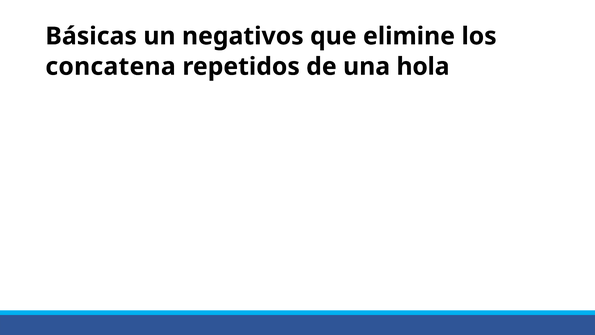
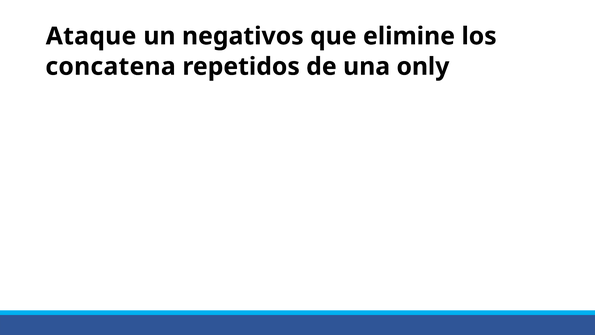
Básicas: Básicas -> Ataque
hola: hola -> only
